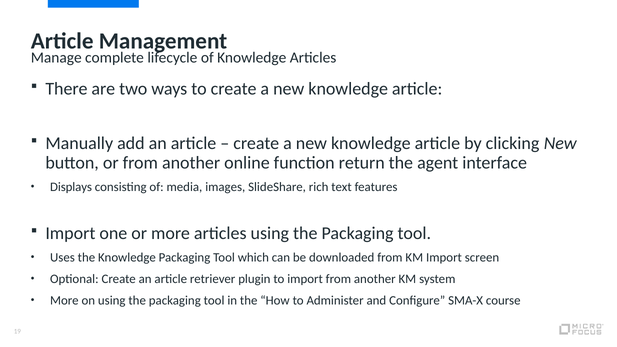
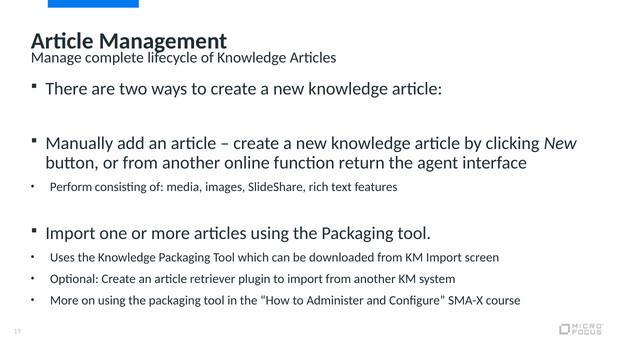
Displays: Displays -> Perform
